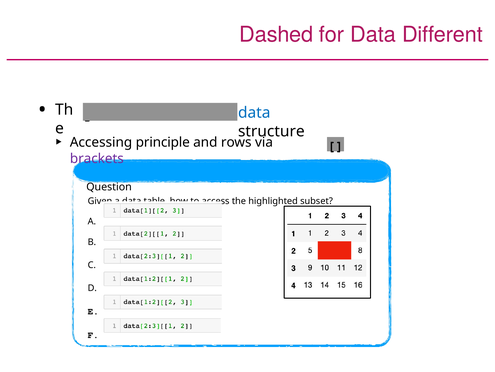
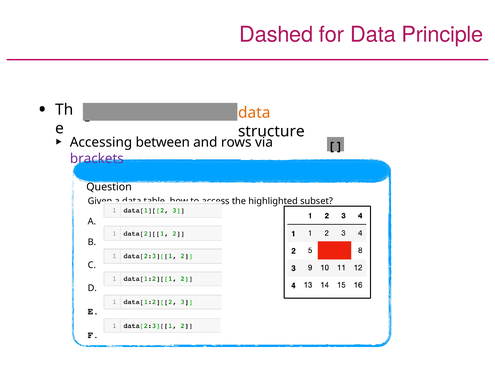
Different: Different -> Principle
data at (254, 112) colour: blue -> orange
principle: principle -> between
